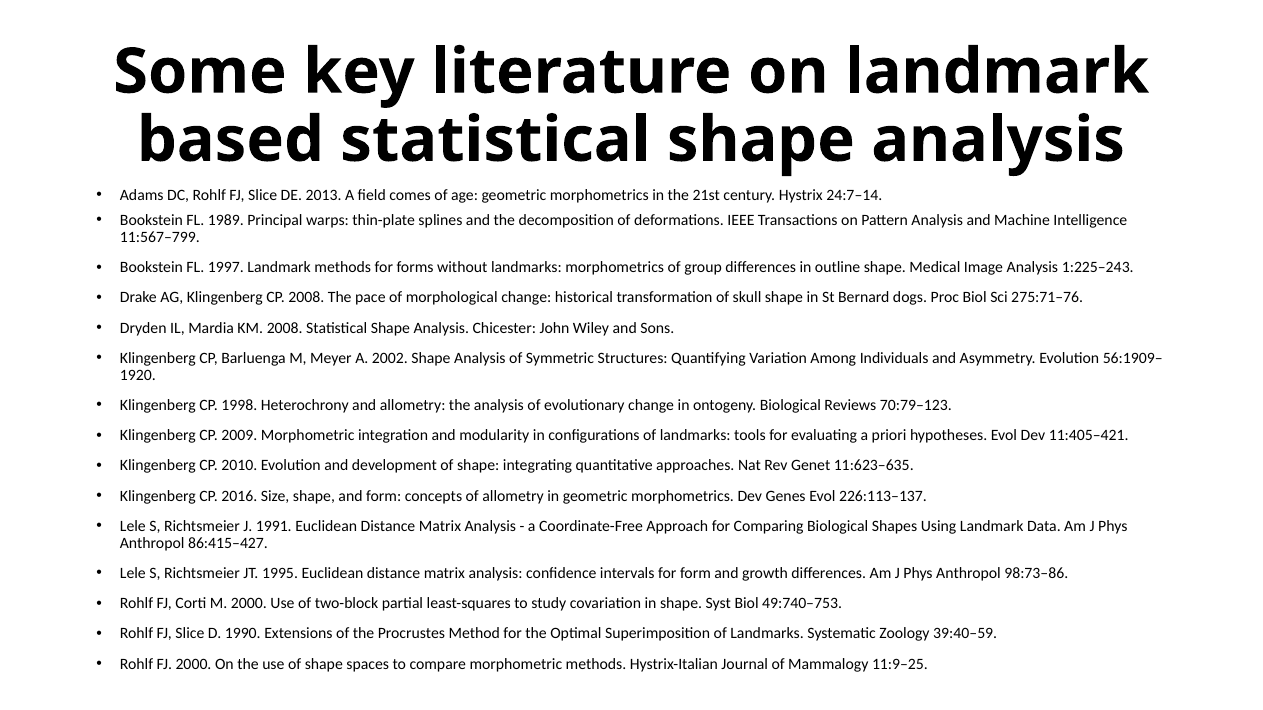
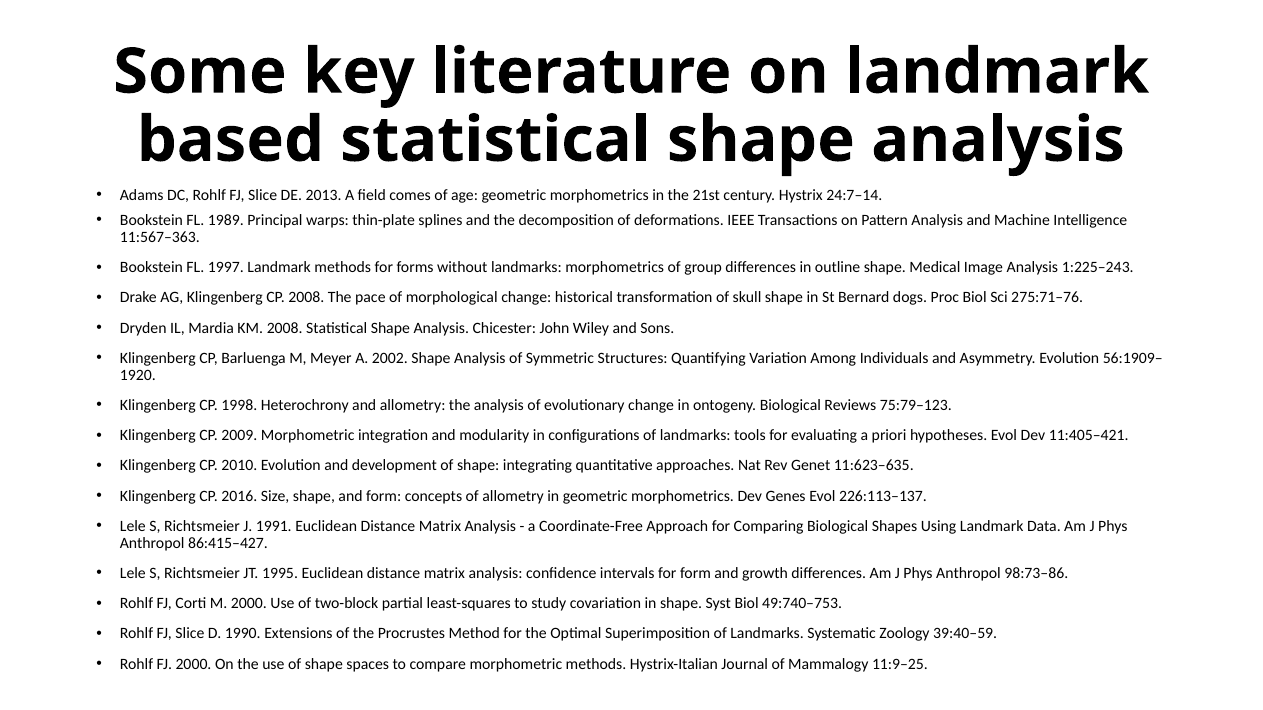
11:567–799: 11:567–799 -> 11:567–363
70:79–123: 70:79–123 -> 75:79–123
